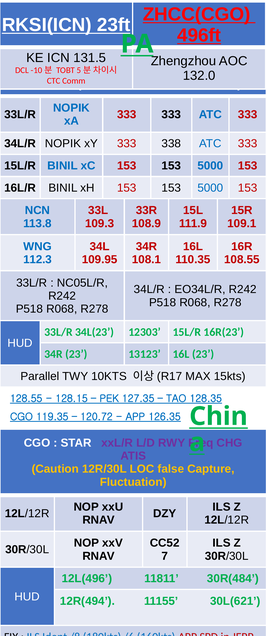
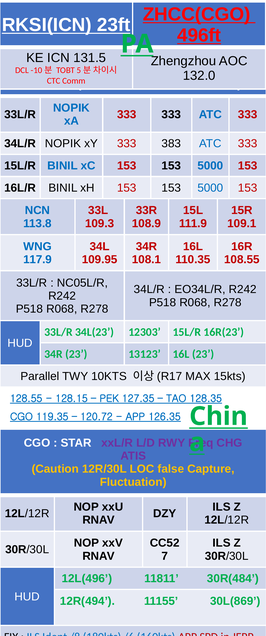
338: 338 -> 383
112.3: 112.3 -> 117.9
30L(621: 30L(621 -> 30L(869
